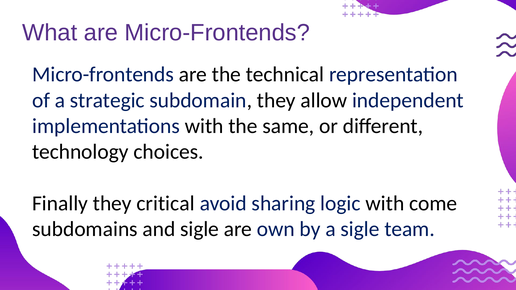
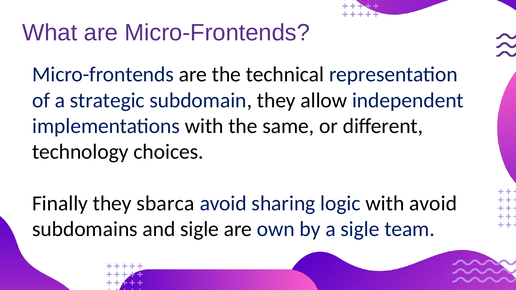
critical: critical -> sbarca
with come: come -> avoid
